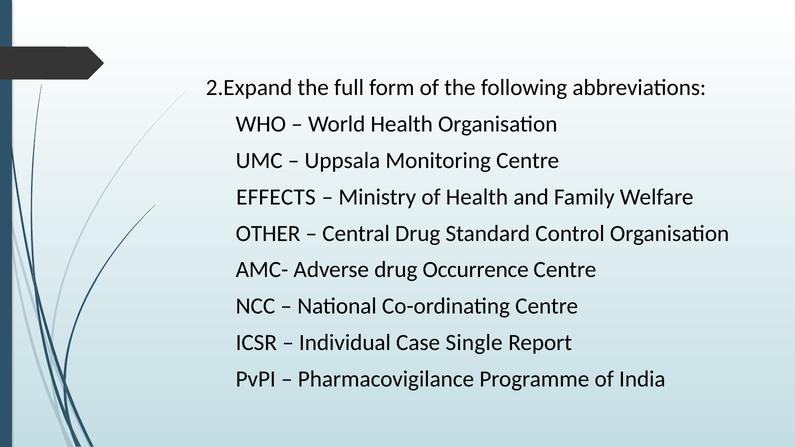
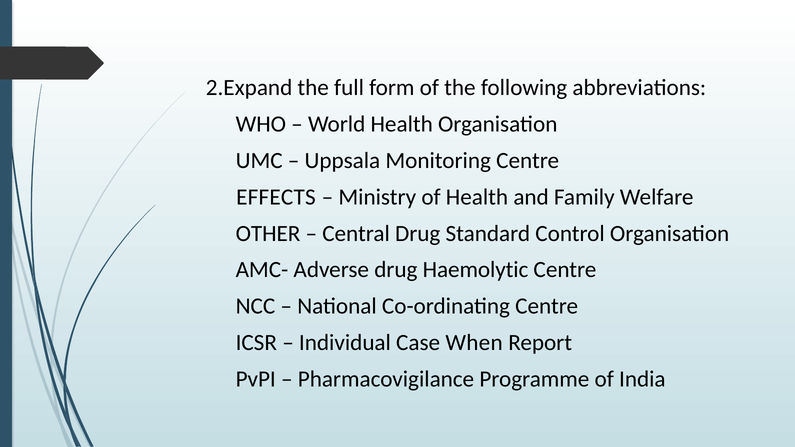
Occurrence: Occurrence -> Haemolytic
Single: Single -> When
